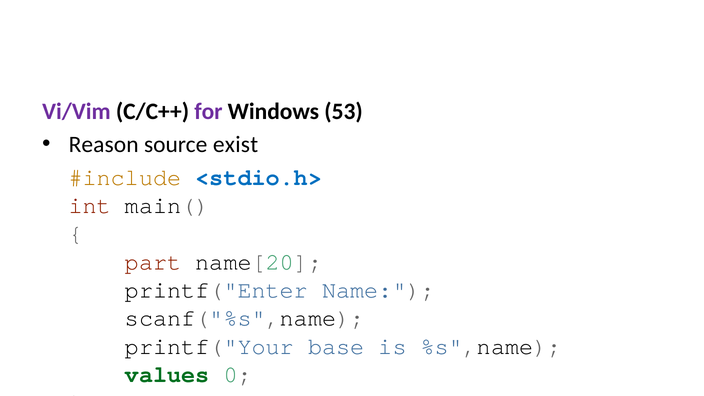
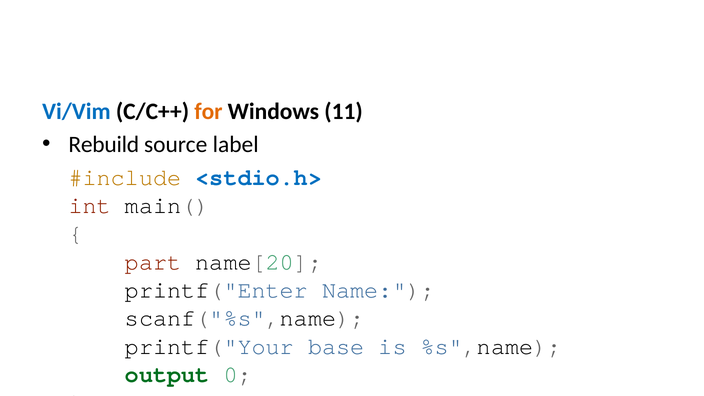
Vi/Vim colour: purple -> blue
for colour: purple -> orange
53: 53 -> 11
Reason: Reason -> Rebuild
exist: exist -> label
values: values -> output
